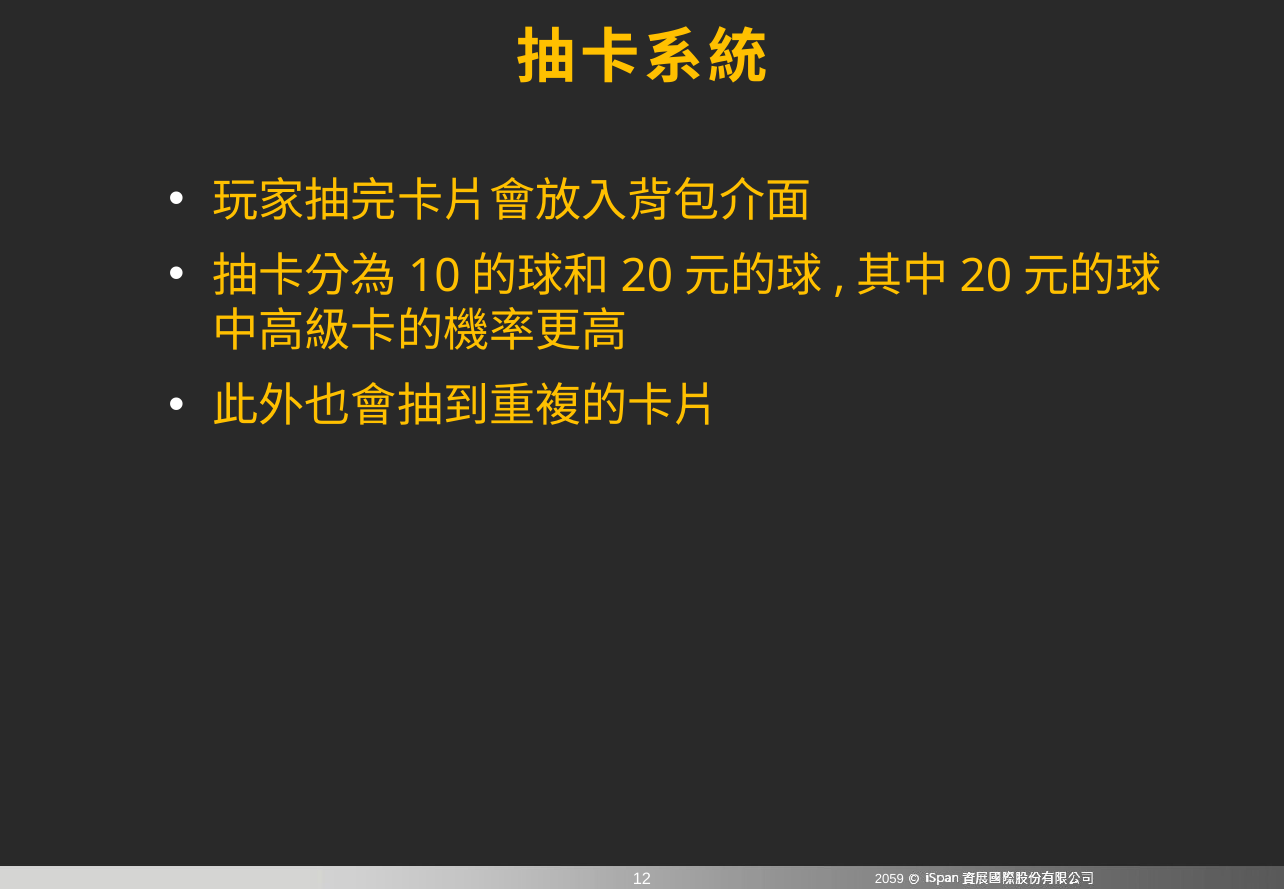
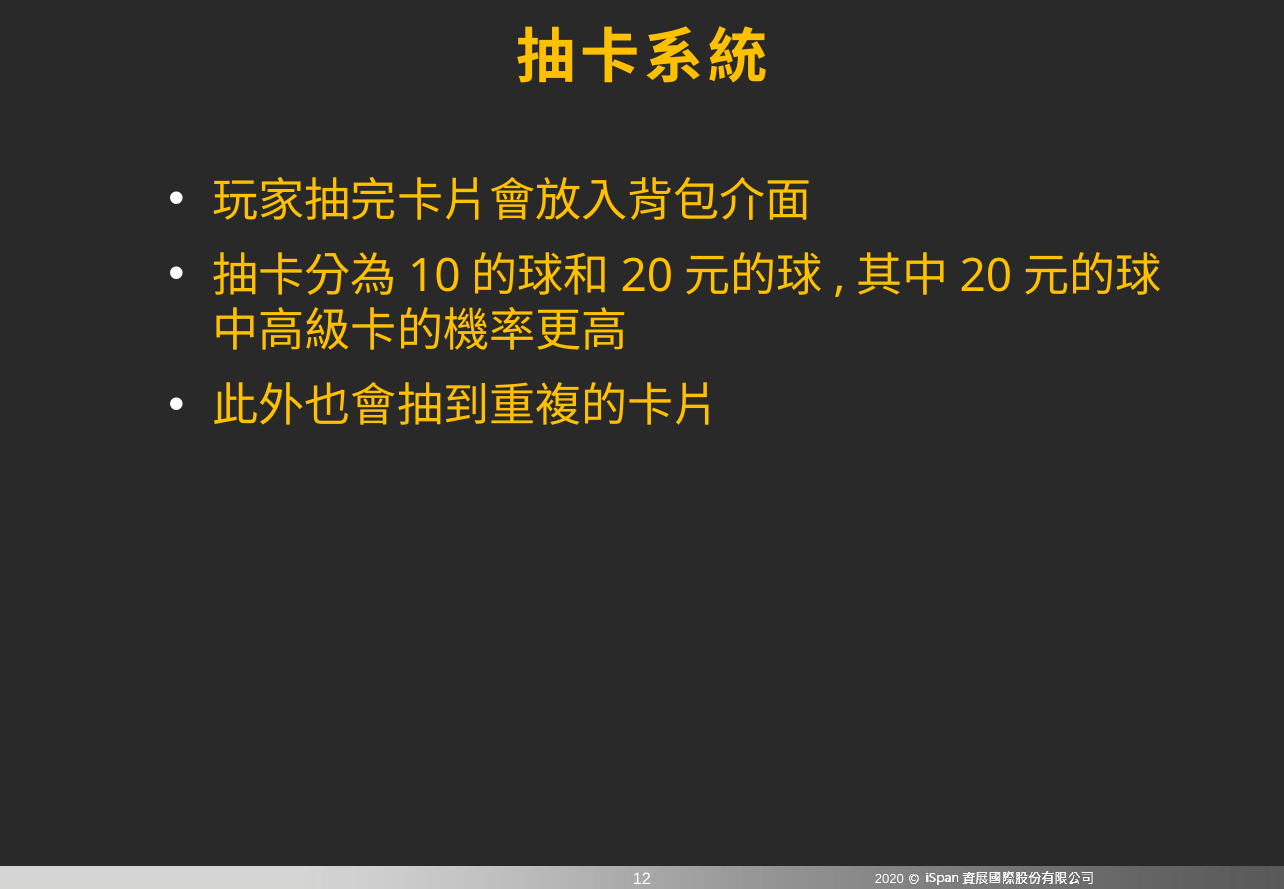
2059: 2059 -> 2020
